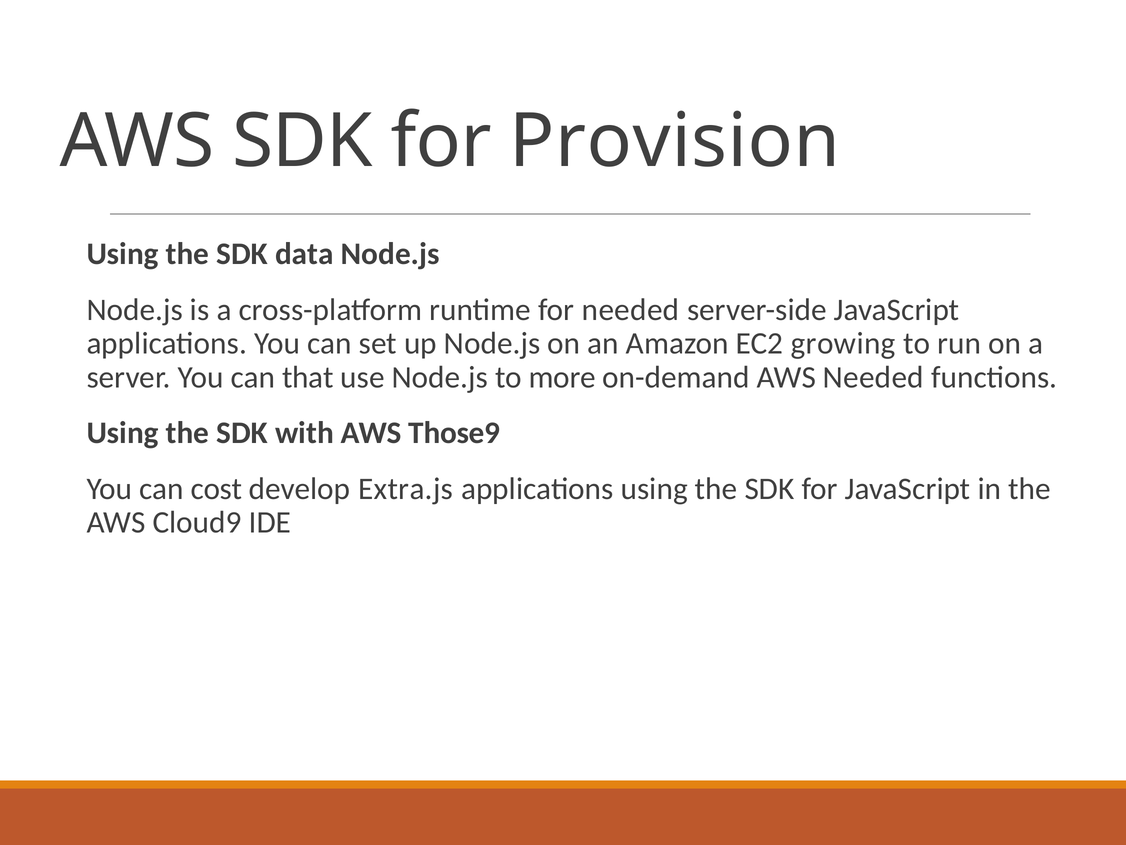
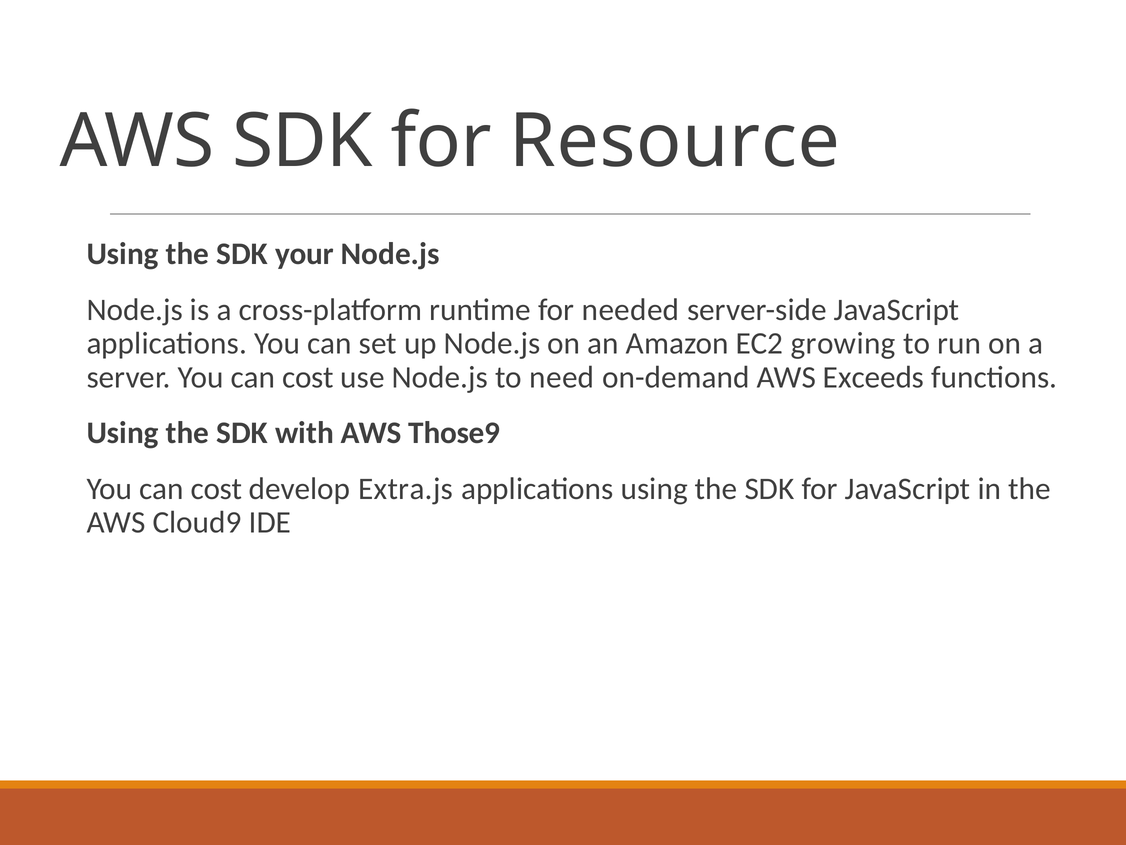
Provision: Provision -> Resource
data: data -> your
server You can that: that -> cost
more: more -> need
AWS Needed: Needed -> Exceeds
